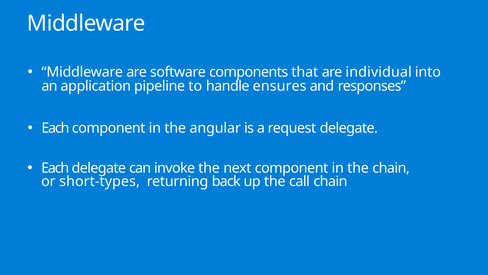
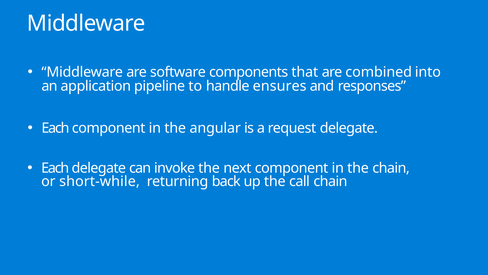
individual: individual -> combined
short-types: short-types -> short-while
